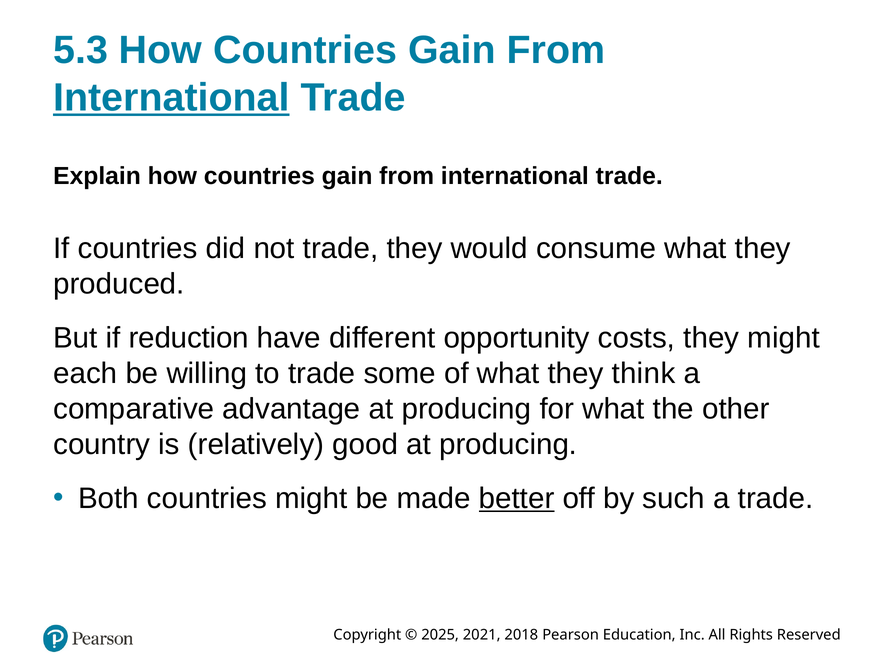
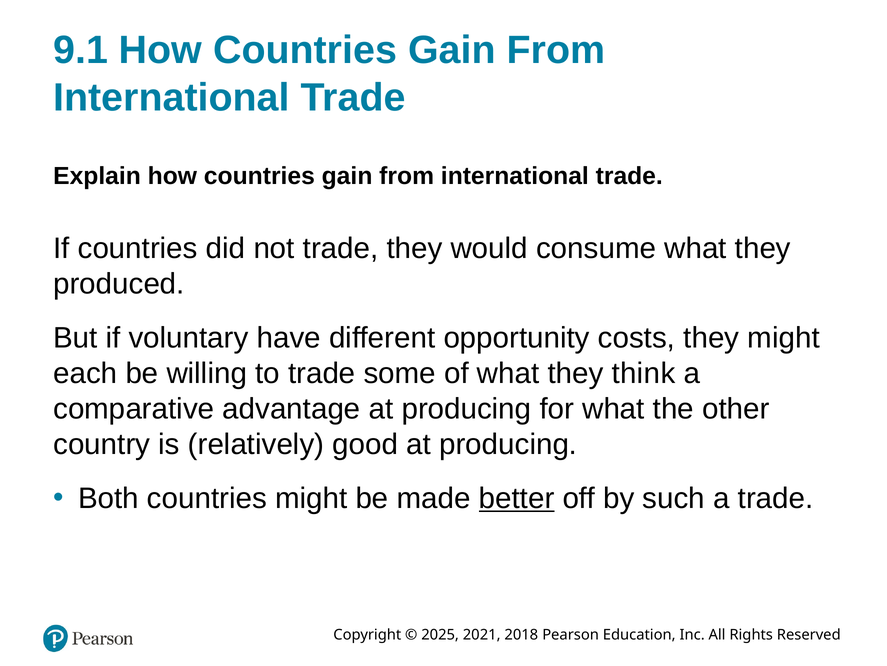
5.3: 5.3 -> 9.1
International at (171, 98) underline: present -> none
reduction: reduction -> voluntary
